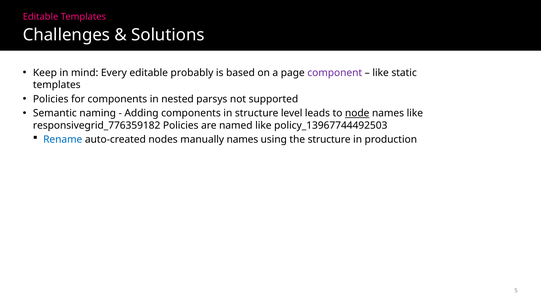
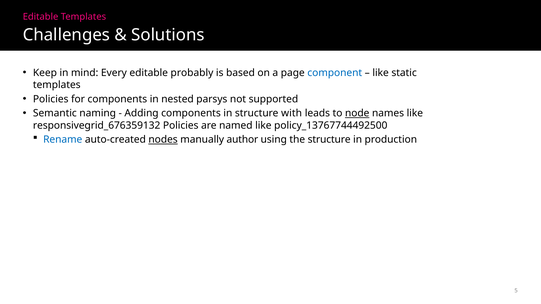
component colour: purple -> blue
level: level -> with
responsivegrid_776359182: responsivegrid_776359182 -> responsivegrid_676359132
policy_13967744492503: policy_13967744492503 -> policy_13767744492500
nodes underline: none -> present
manually names: names -> author
